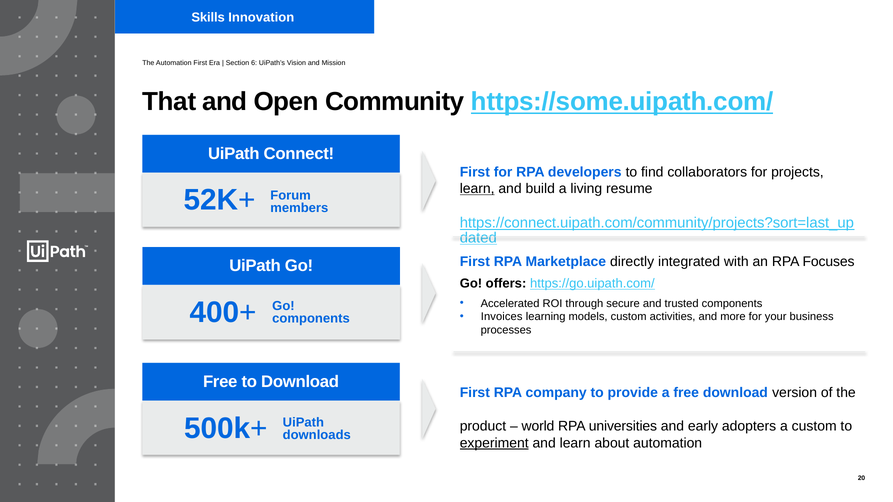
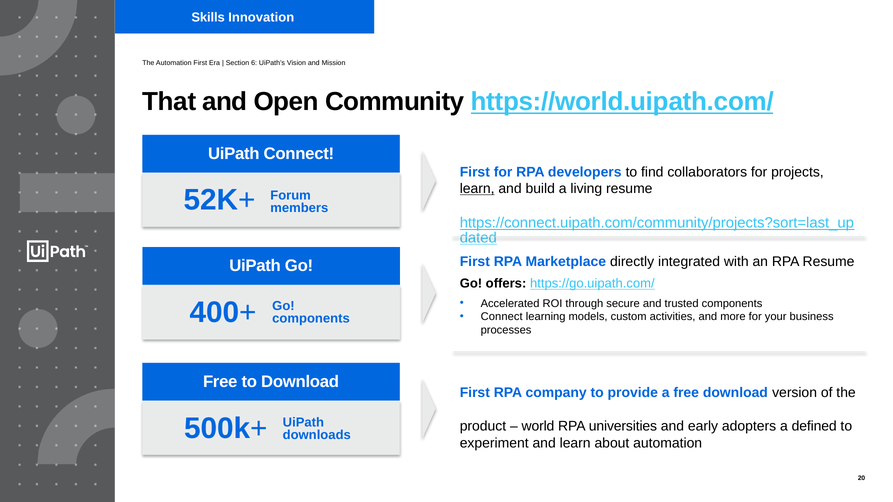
https://some.uipath.com/: https://some.uipath.com/ -> https://world.uipath.com/
RPA Focuses: Focuses -> Resume
Invoices at (502, 317): Invoices -> Connect
a custom: custom -> defined
experiment underline: present -> none
